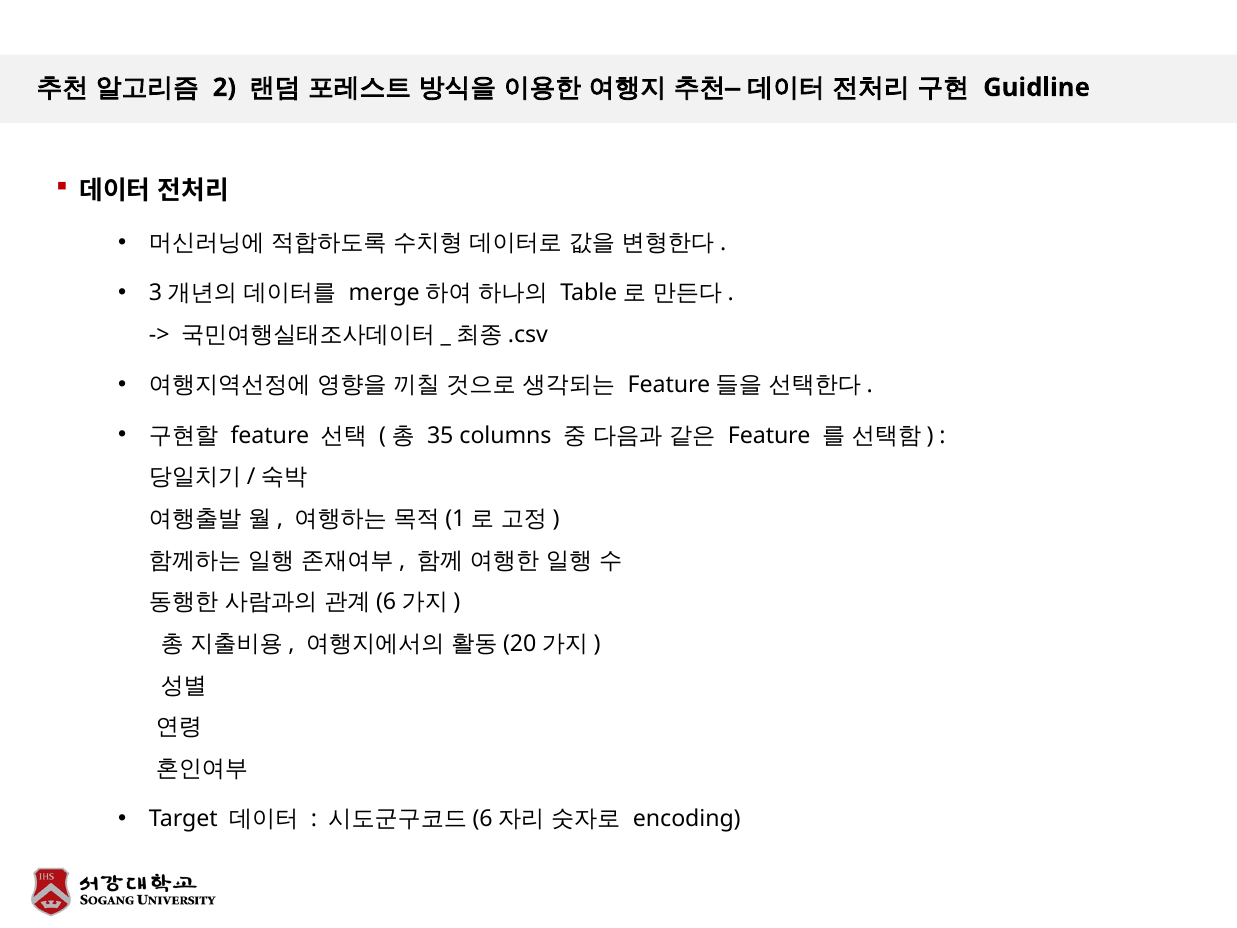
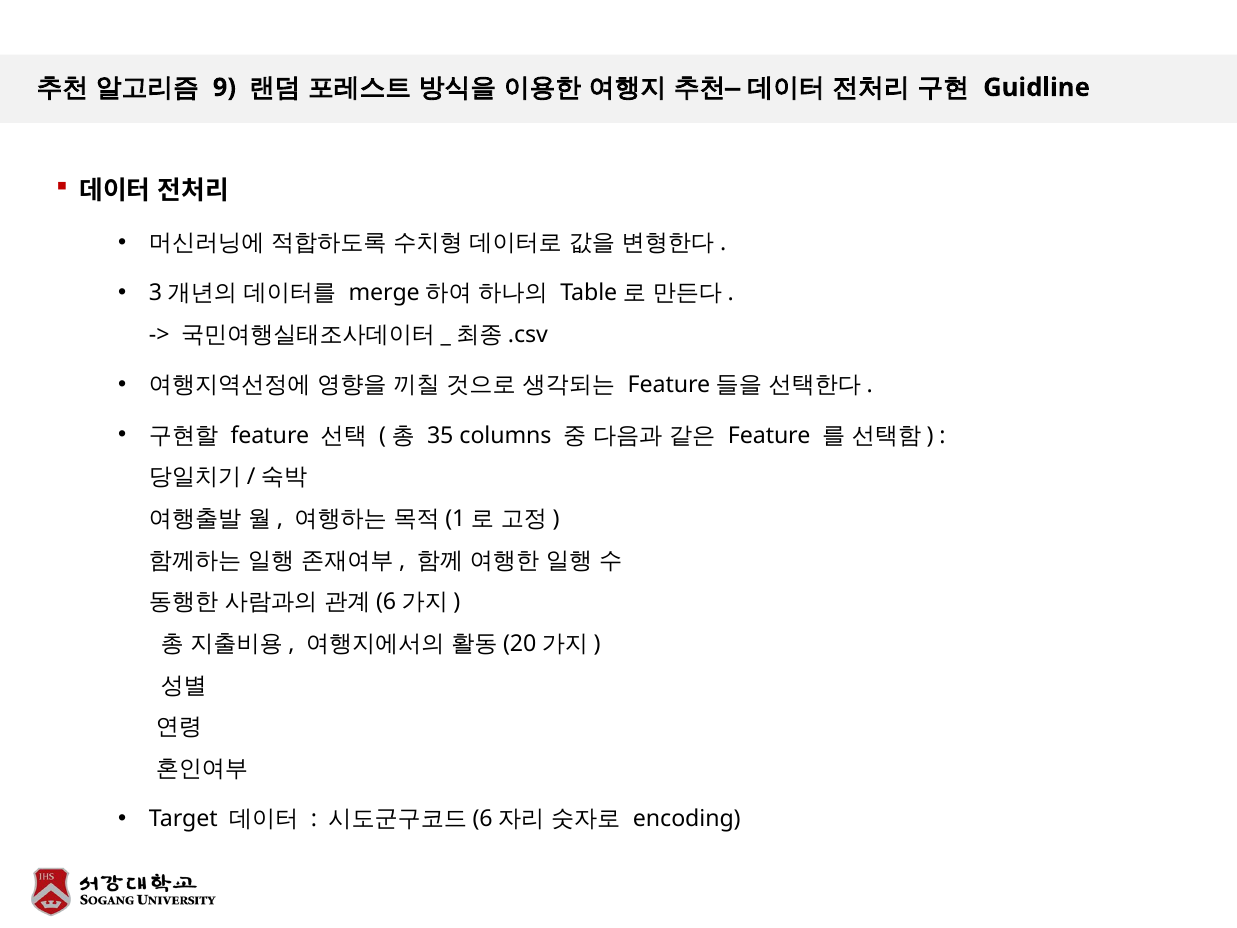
2: 2 -> 9
